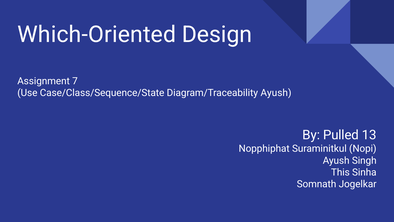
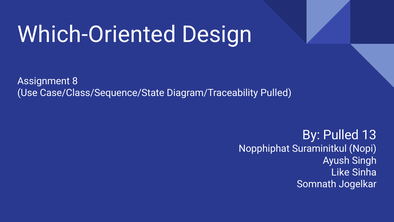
7: 7 -> 8
Diagram/Traceability Ayush: Ayush -> Pulled
This: This -> Like
